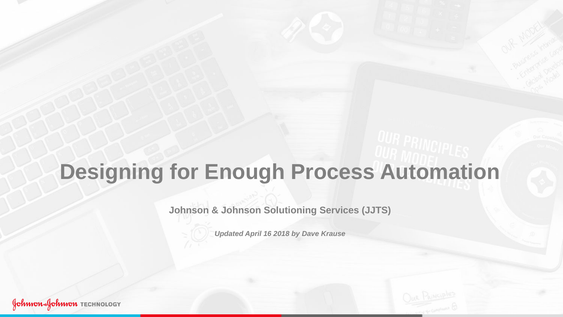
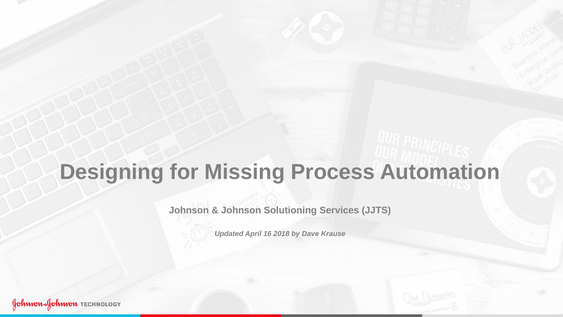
Enough: Enough -> Missing
